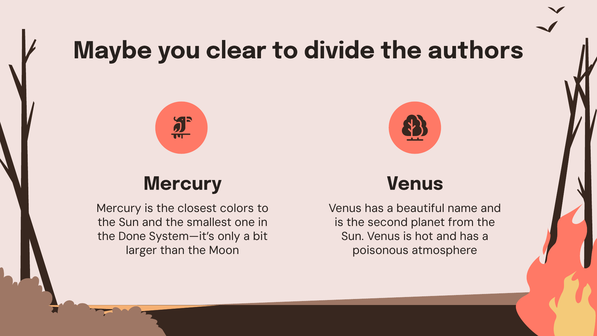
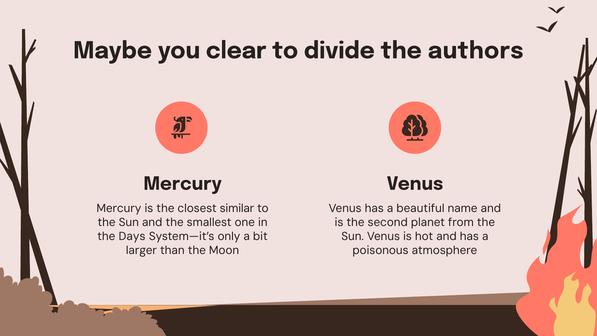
colors: colors -> similar
Done: Done -> Days
